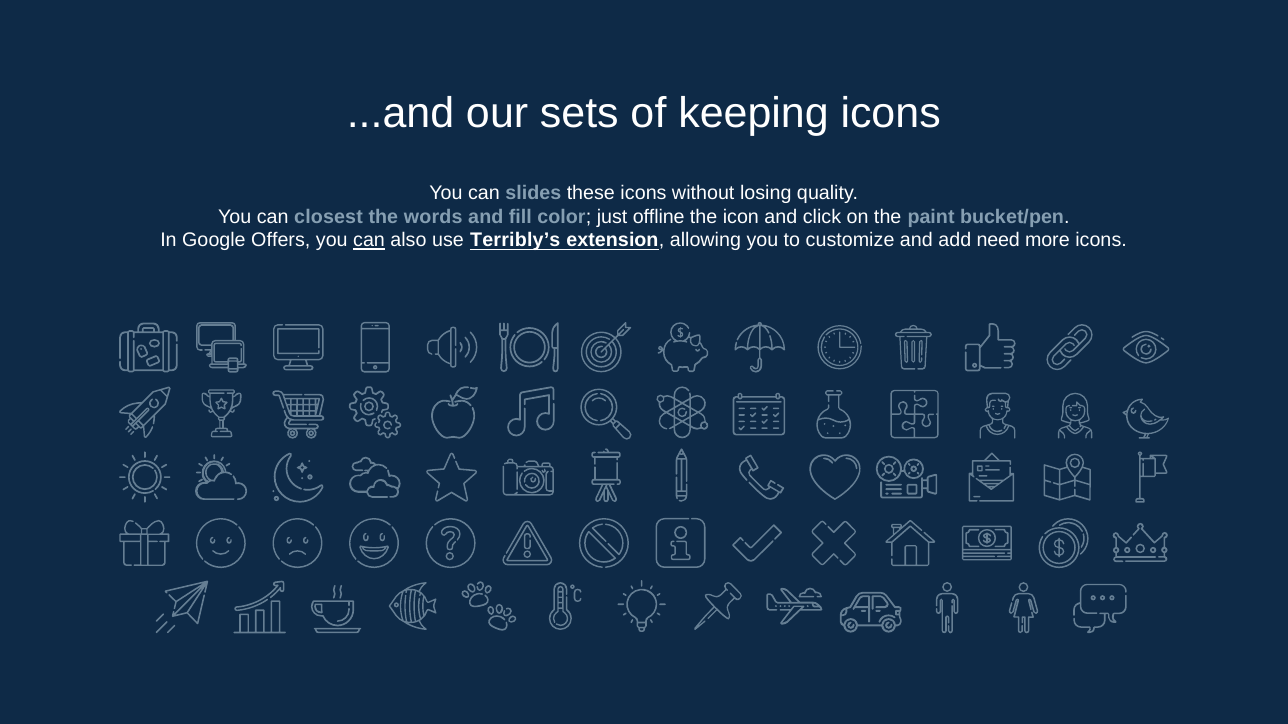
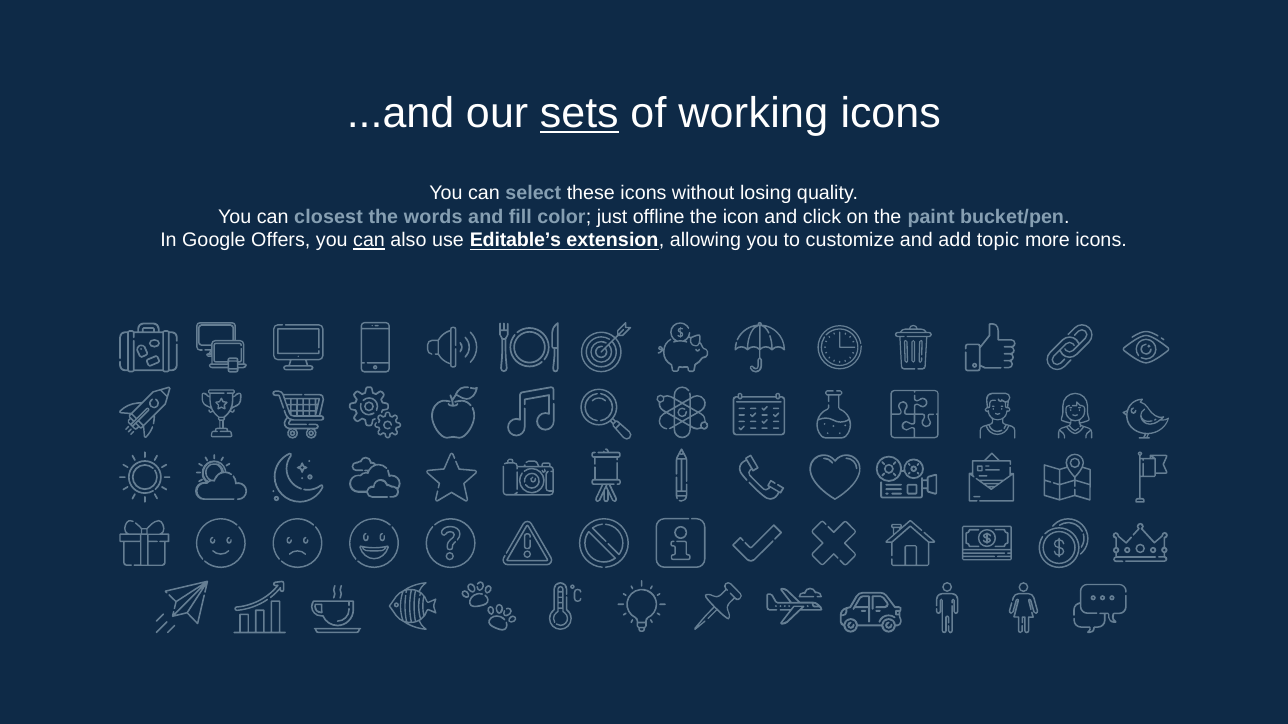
sets underline: none -> present
keeping: keeping -> working
slides: slides -> select
Terribly’s: Terribly’s -> Editable’s
need: need -> topic
